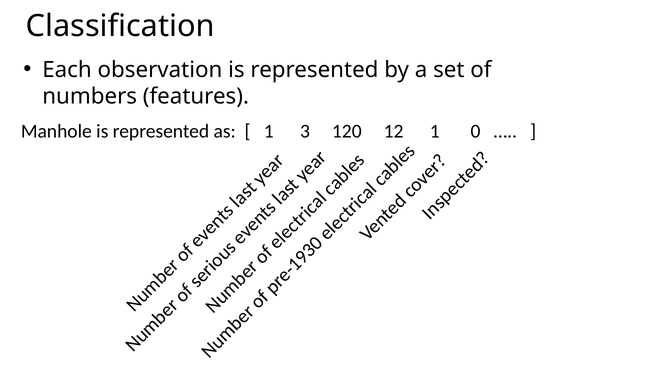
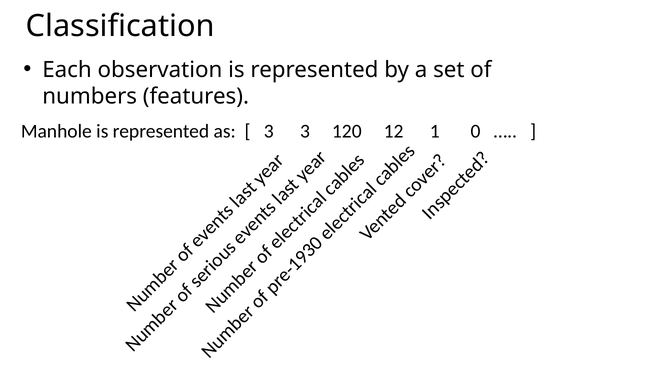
1 at (269, 131): 1 -> 3
